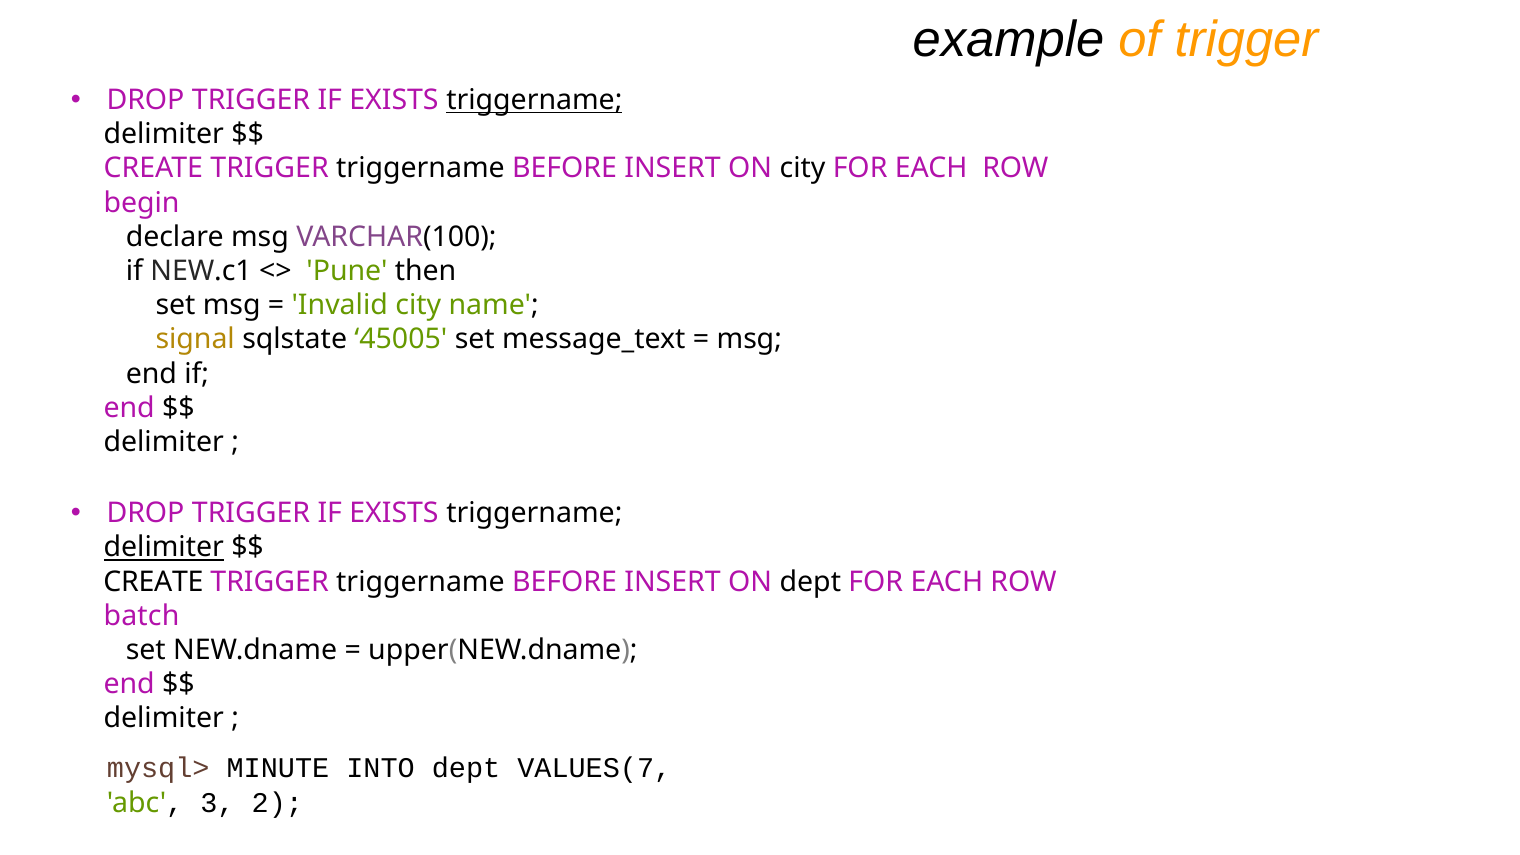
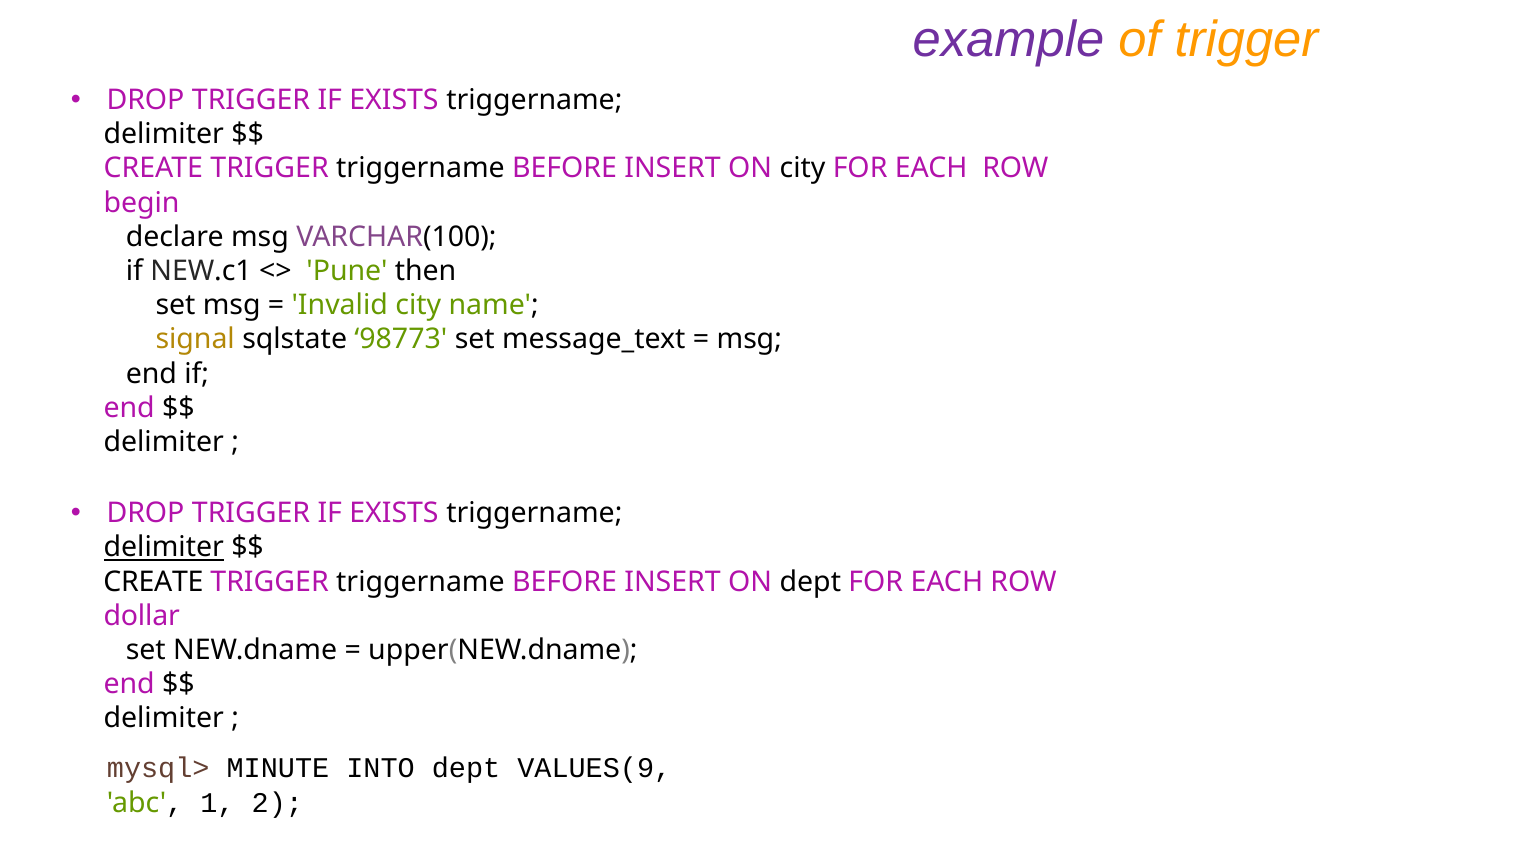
example colour: black -> purple
triggername at (534, 100) underline: present -> none
45005: 45005 -> 98773
batch: batch -> dollar
VALUES(7: VALUES(7 -> VALUES(9
3: 3 -> 1
